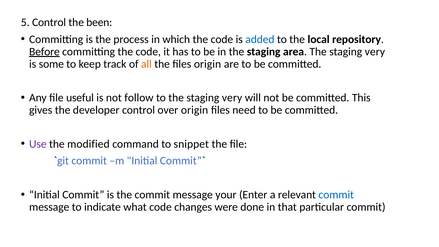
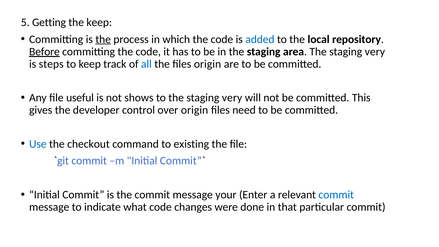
5 Control: Control -> Getting
the been: been -> keep
the at (103, 39) underline: none -> present
some: some -> steps
all colour: orange -> blue
follow: follow -> shows
Use colour: purple -> blue
modified: modified -> checkout
snippet: snippet -> existing
